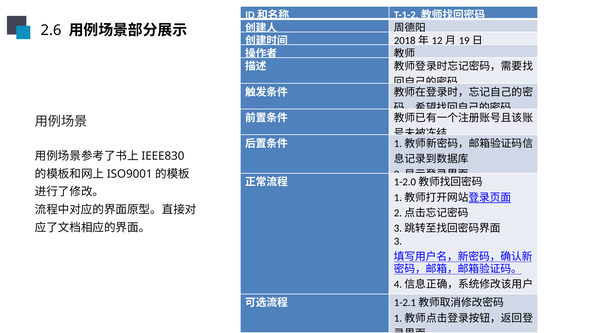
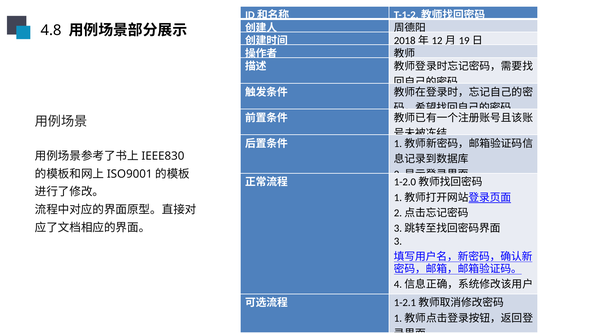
2.6: 2.6 -> 4.8
